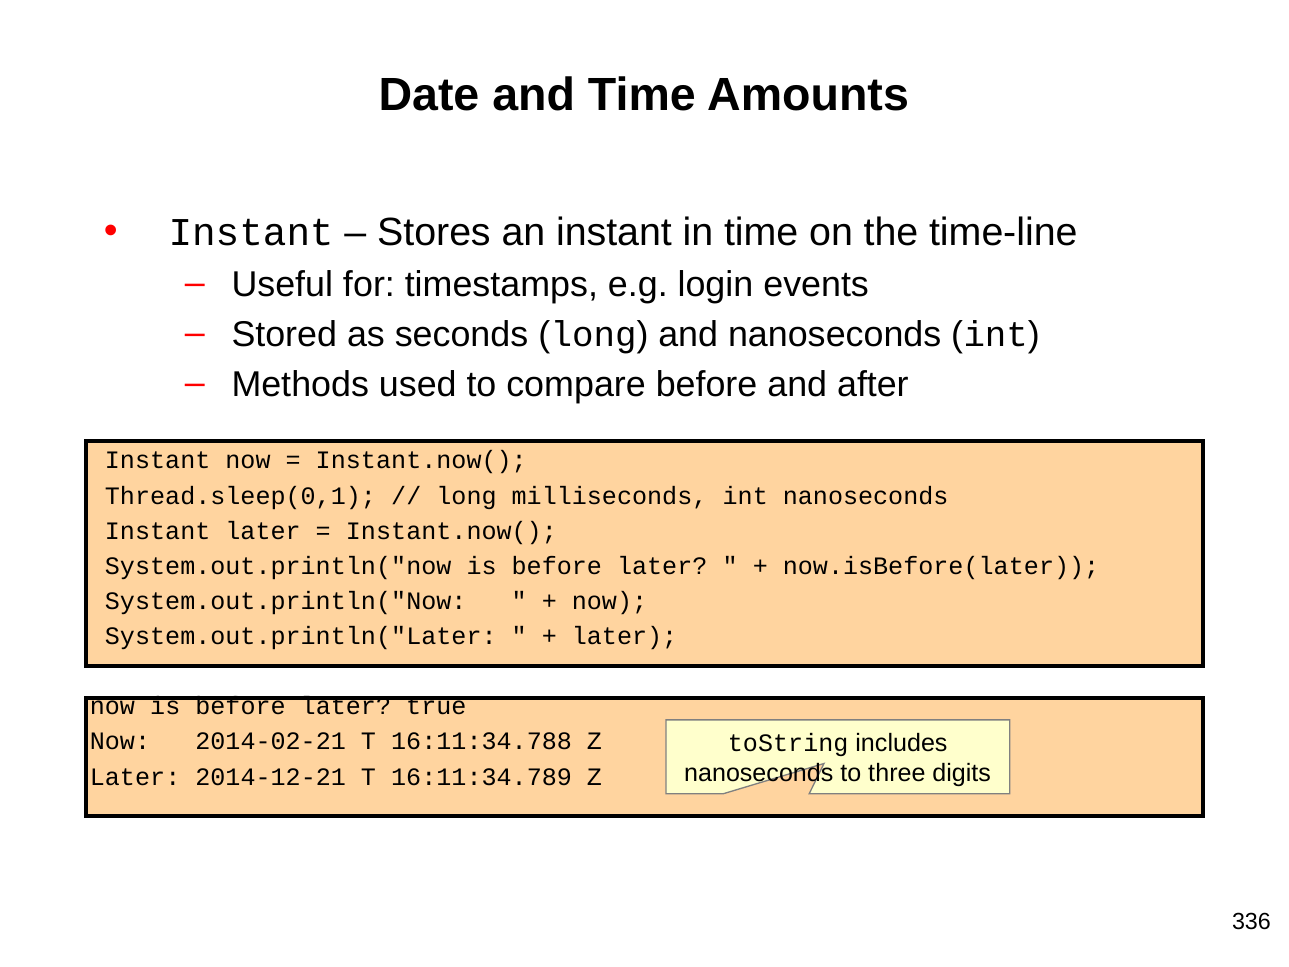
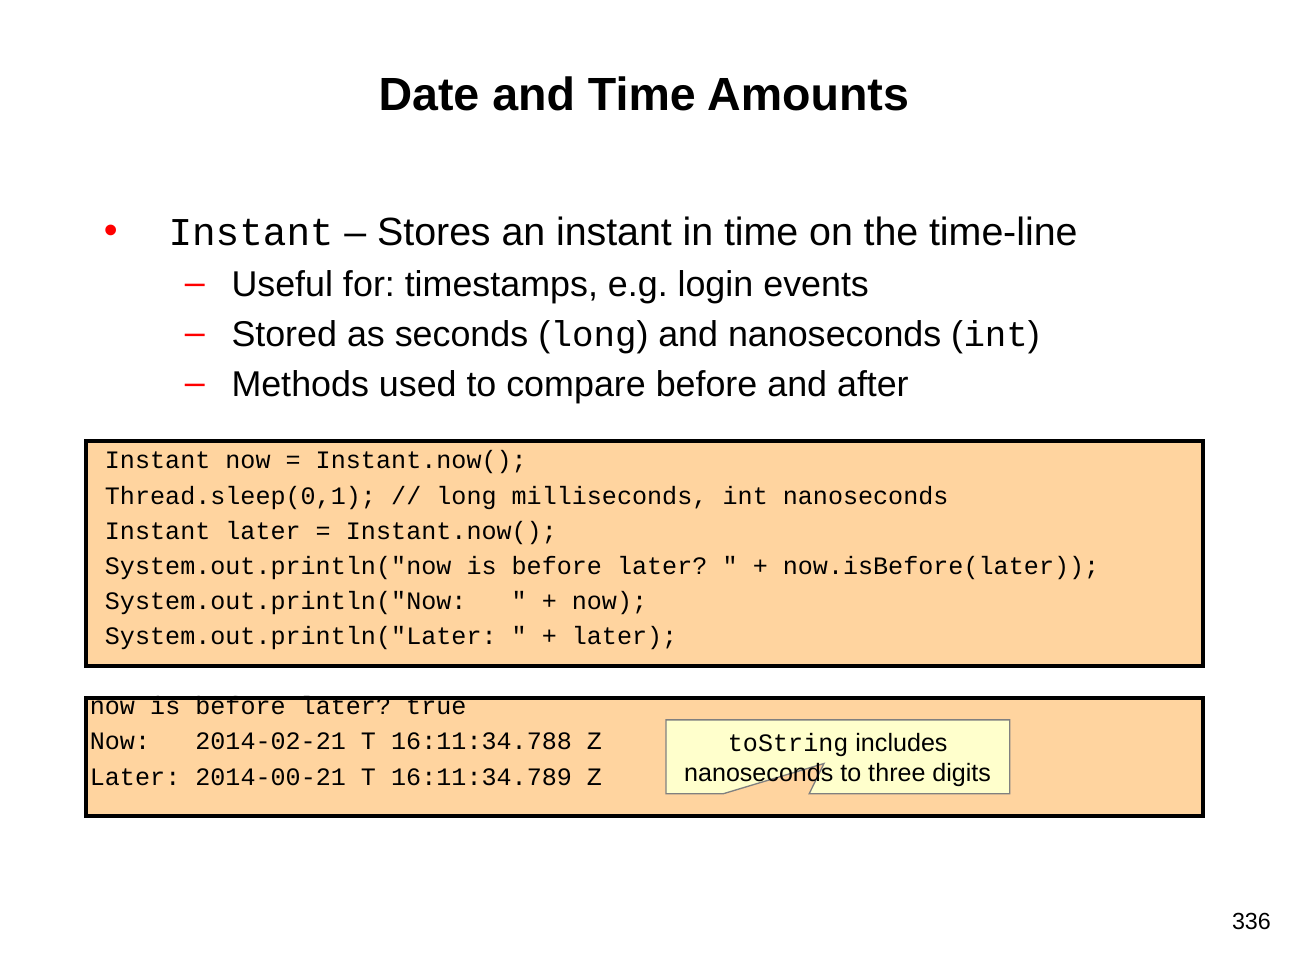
2014-12-21: 2014-12-21 -> 2014-00-21
